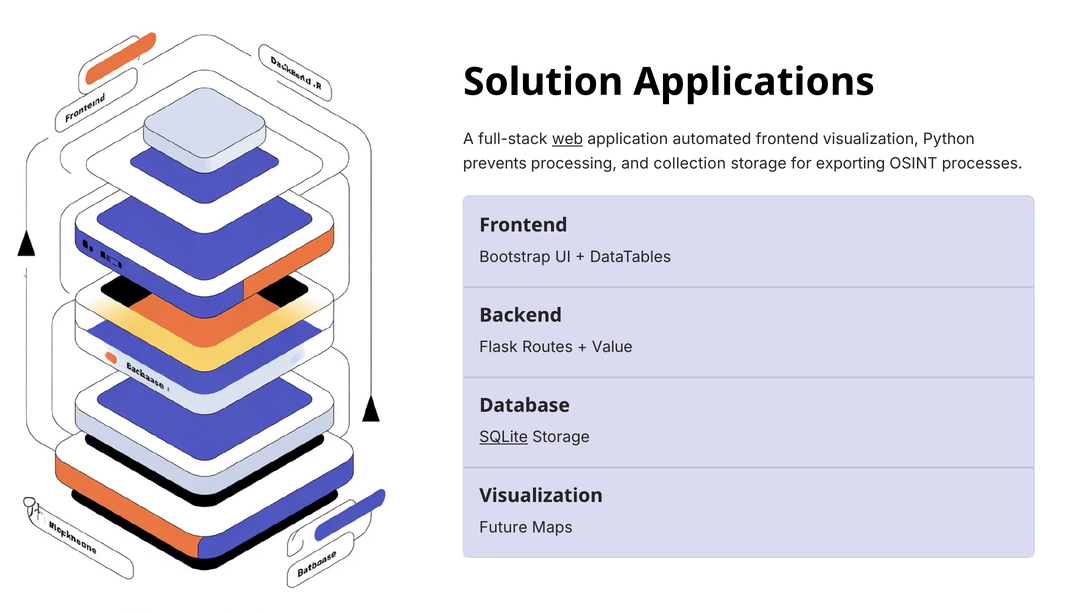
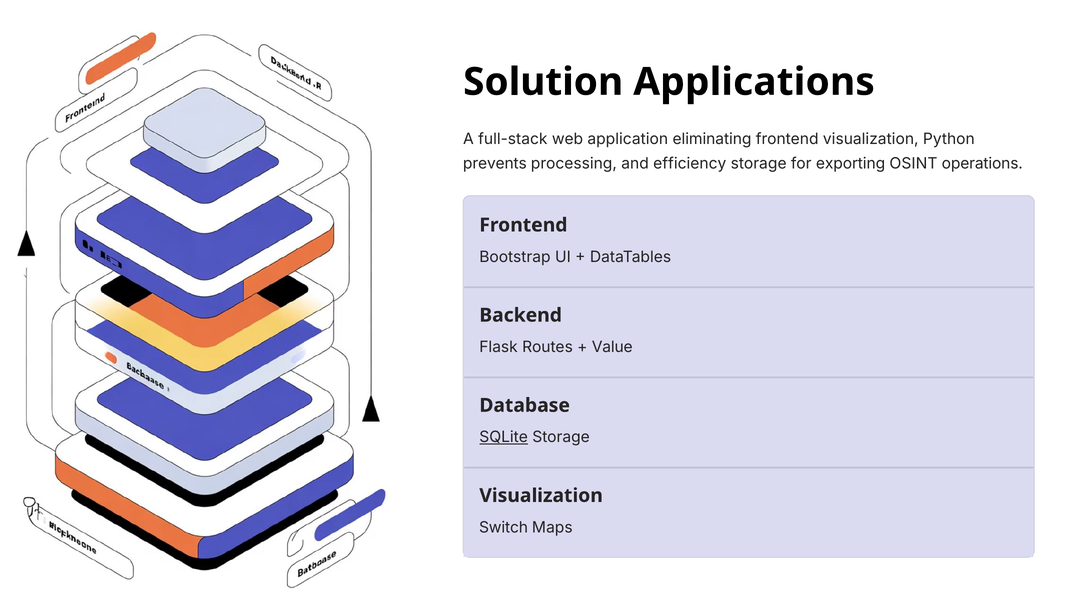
web underline: present -> none
automated: automated -> eliminating
collection: collection -> efficiency
processes: processes -> operations
Future: Future -> Switch
